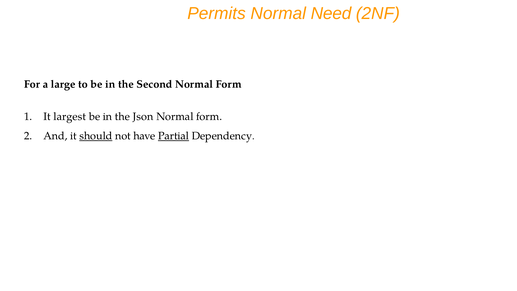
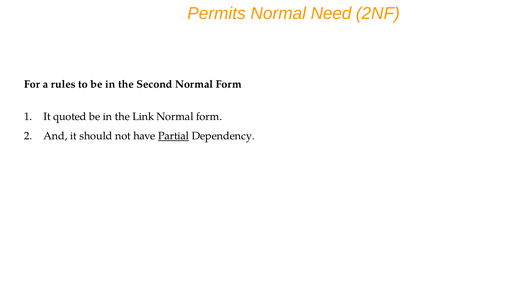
large: large -> rules
largest: largest -> quoted
Json: Json -> Link
should underline: present -> none
